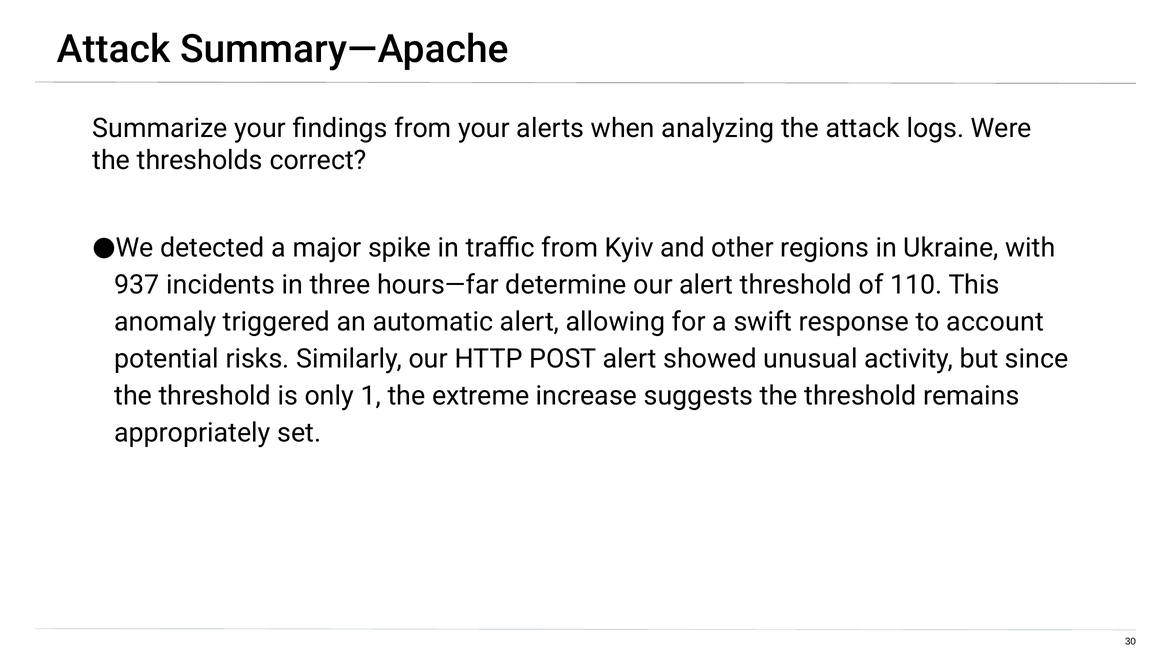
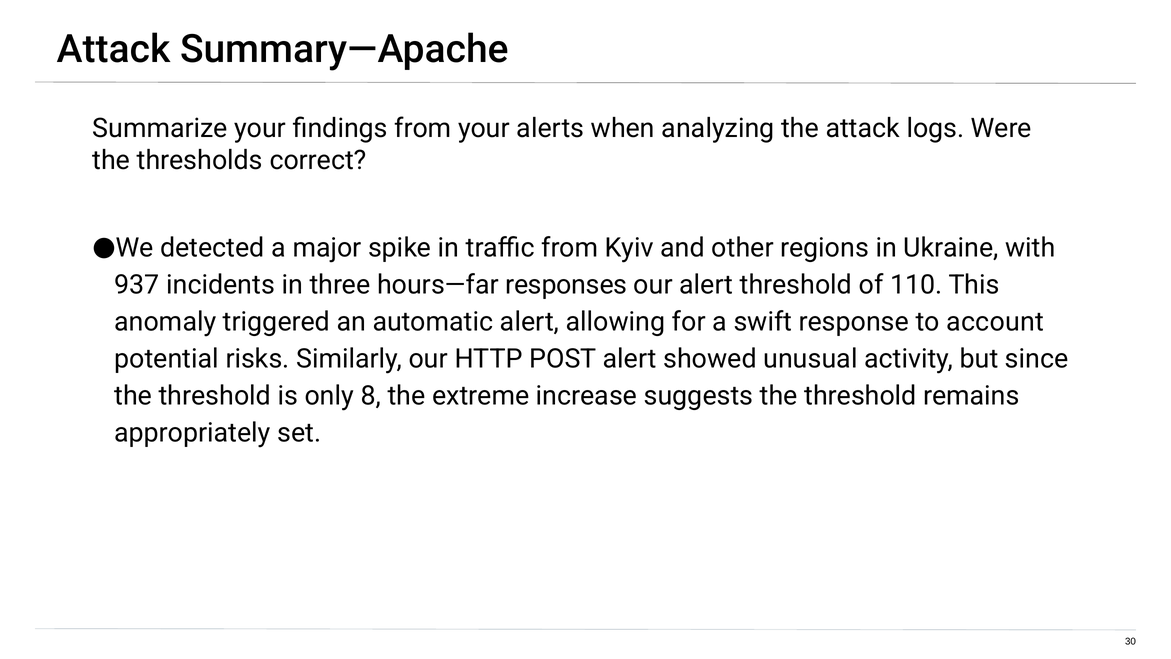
determine: determine -> responses
1: 1 -> 8
